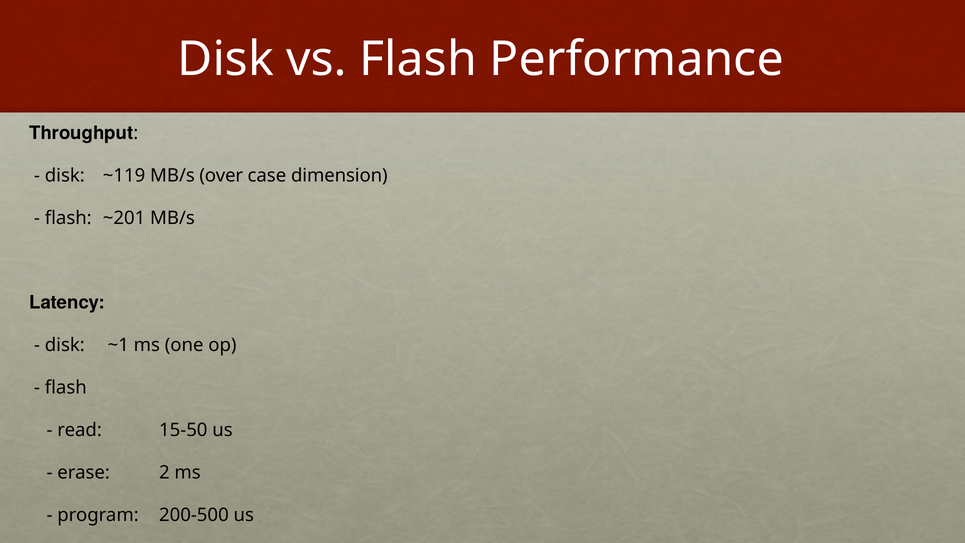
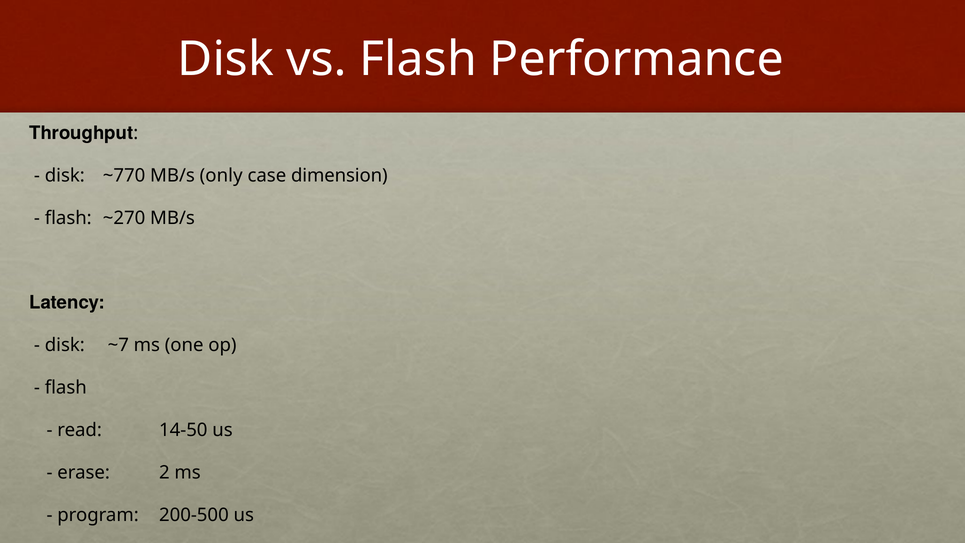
~119: ~119 -> ~770
over: over -> only
~201: ~201 -> ~270
~1: ~1 -> ~7
15-50: 15-50 -> 14-50
